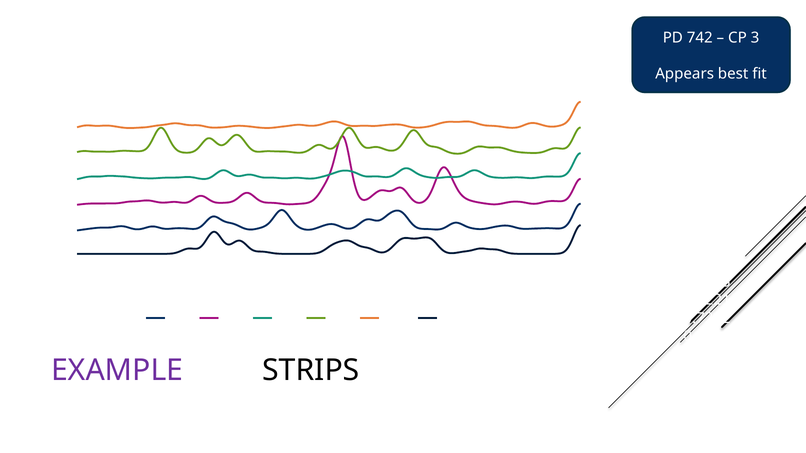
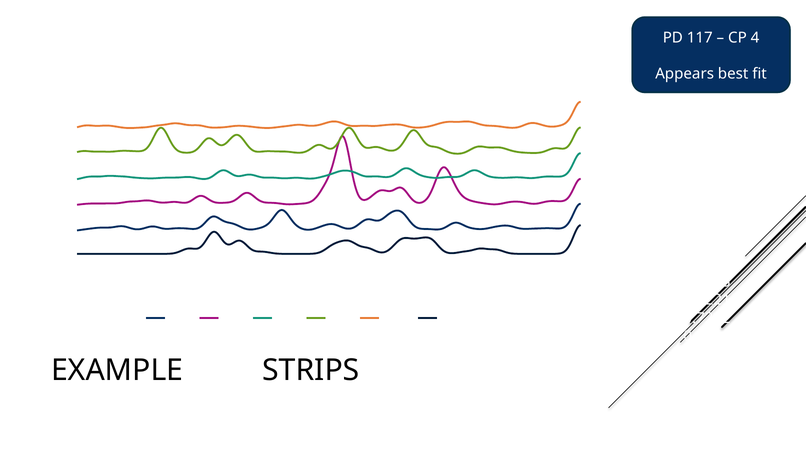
742: 742 -> 117
3 at (755, 38): 3 -> 4
EXAMPLE colour: purple -> black
